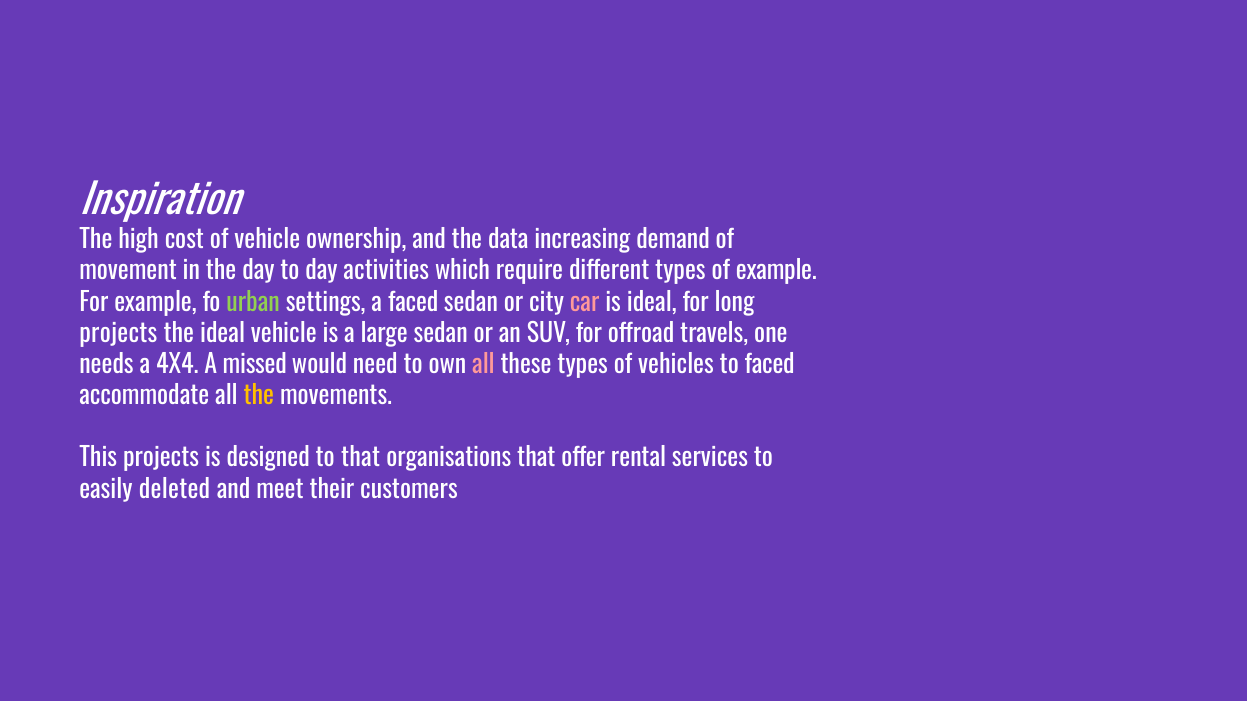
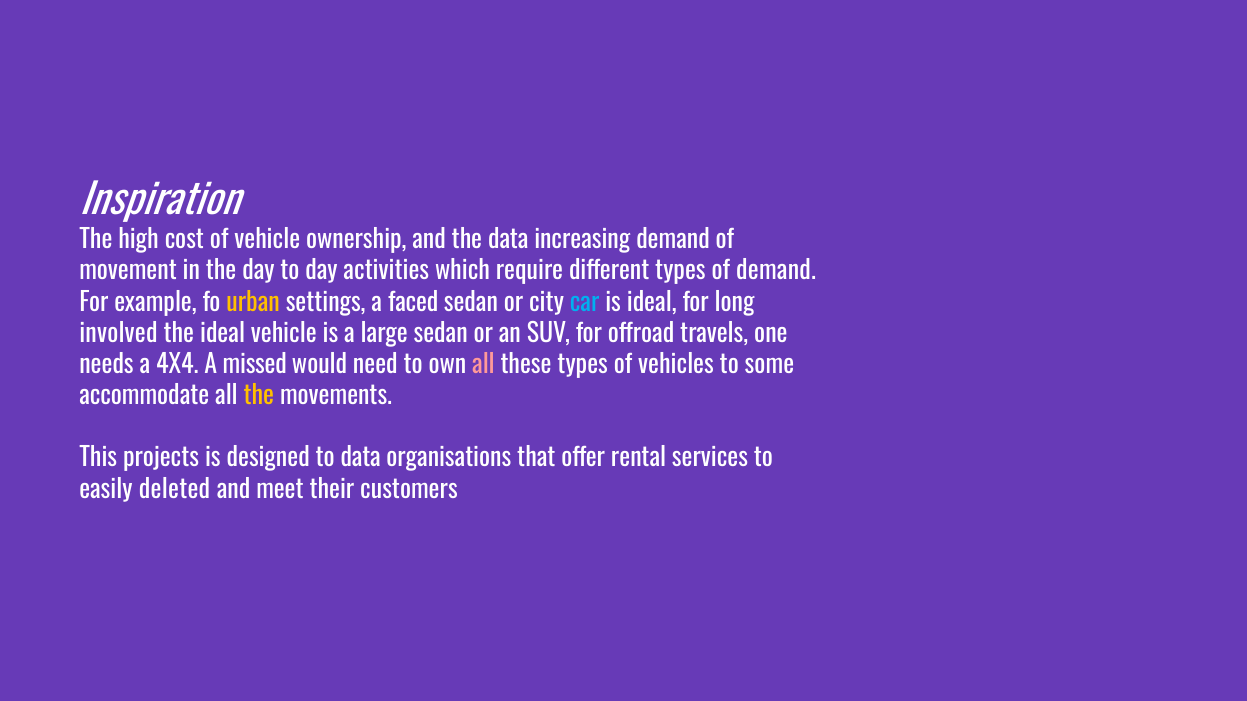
of example: example -> demand
urban colour: light green -> yellow
car colour: pink -> light blue
projects at (118, 334): projects -> involved
to faced: faced -> some
to that: that -> data
